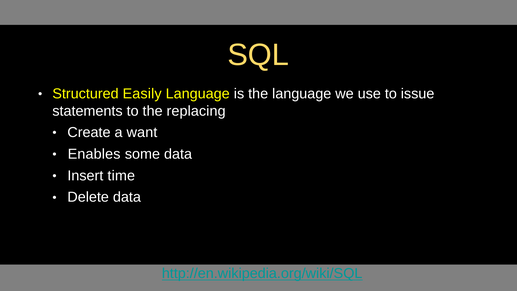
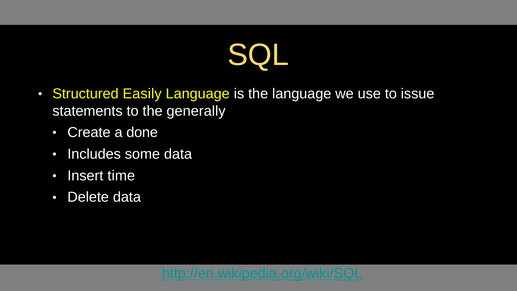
replacing: replacing -> generally
want: want -> done
Enables: Enables -> Includes
